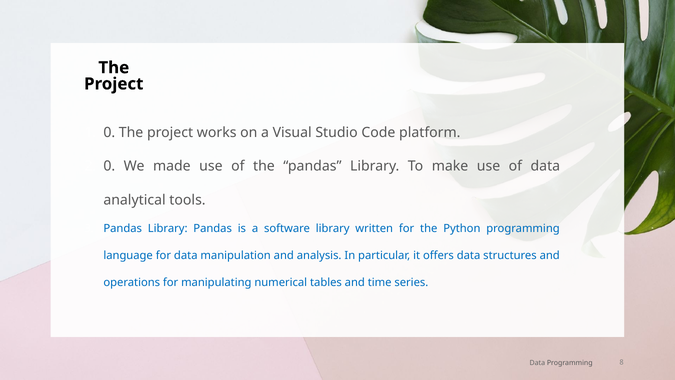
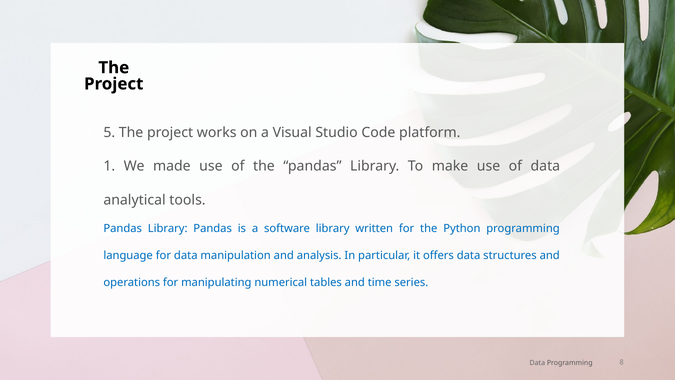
1 0: 0 -> 5
2 0: 0 -> 1
